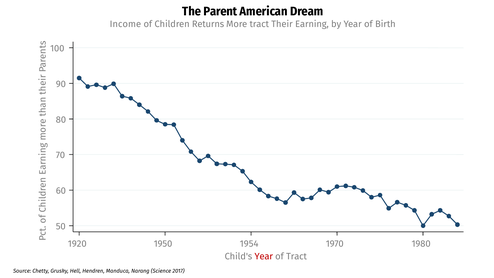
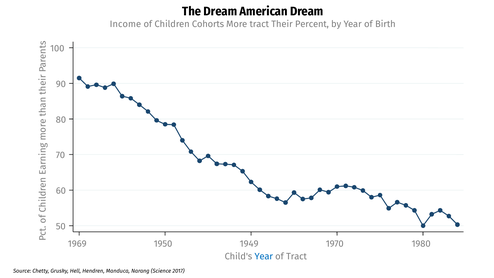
The Parent: Parent -> Dream
Returns: Returns -> Cohorts
Earning: Earning -> Percent
1920: 1920 -> 1969
1954: 1954 -> 1949
Year at (264, 256) colour: red -> blue
